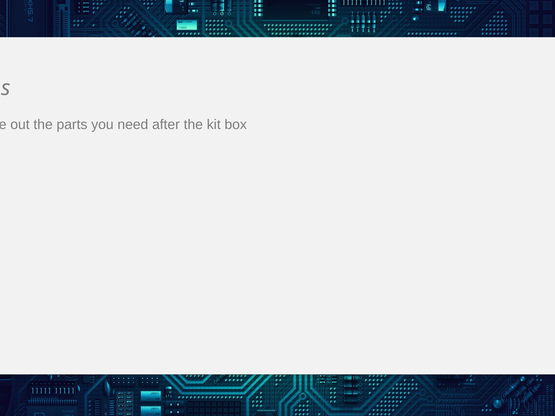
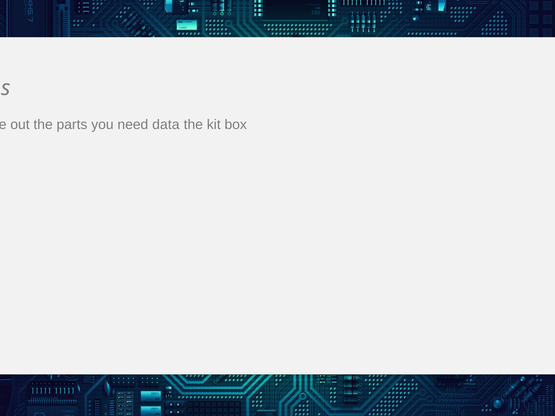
after: after -> data
